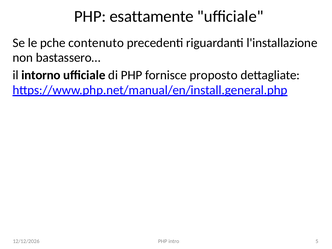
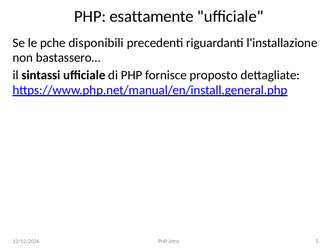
contenuto: contenuto -> disponibili
intorno: intorno -> sintassi
